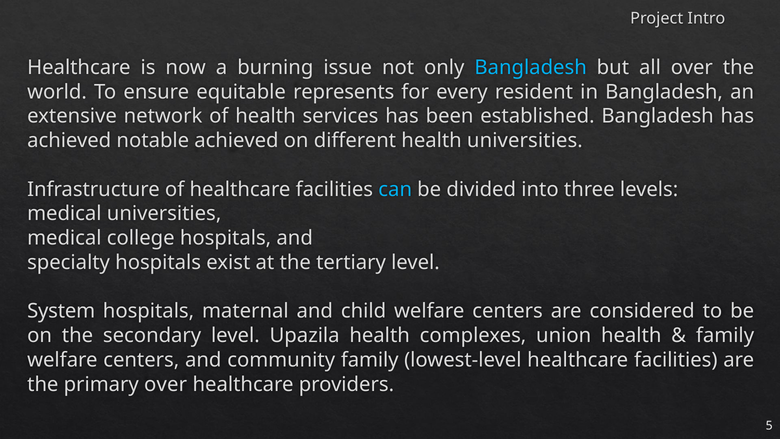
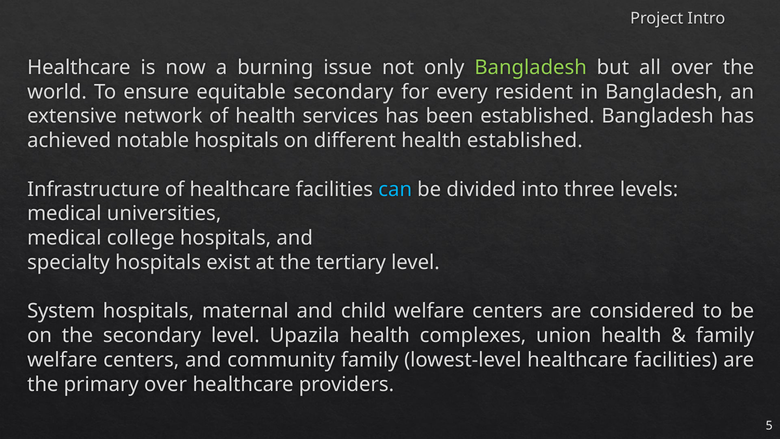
Bangladesh at (531, 67) colour: light blue -> light green
equitable represents: represents -> secondary
notable achieved: achieved -> hospitals
health universities: universities -> established
